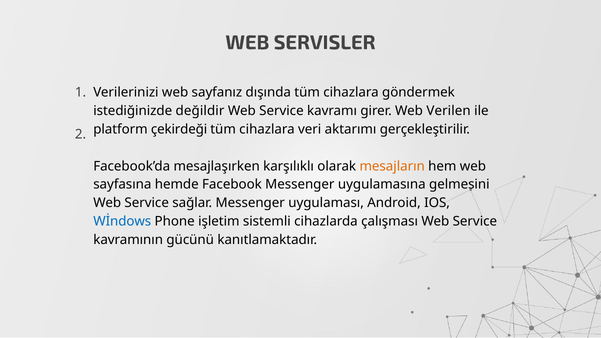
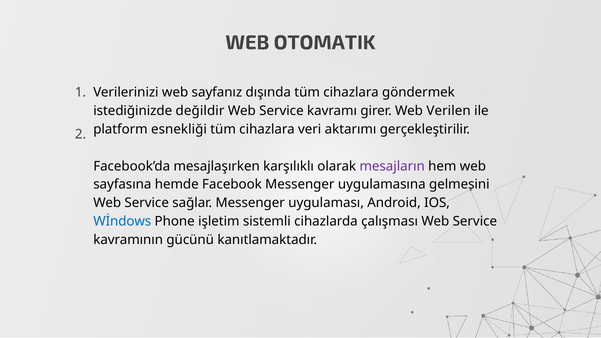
SERVISLER: SERVISLER -> OTOMATIK
çekirdeği: çekirdeği -> esnekliği
mesajların colour: orange -> purple
